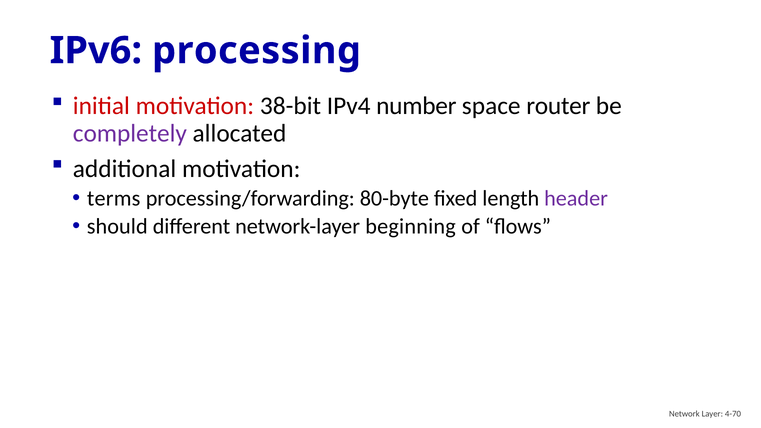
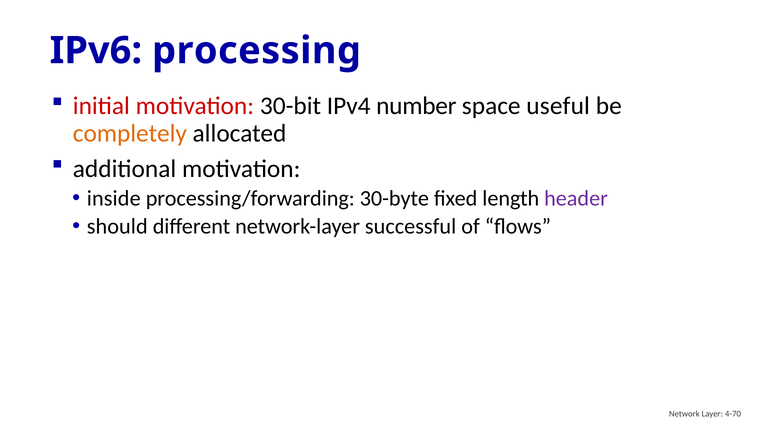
38-bit: 38-bit -> 30-bit
router: router -> useful
completely colour: purple -> orange
terms: terms -> inside
80-byte: 80-byte -> 30-byte
beginning: beginning -> successful
